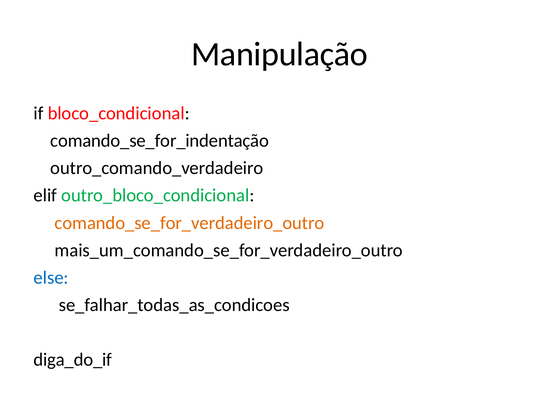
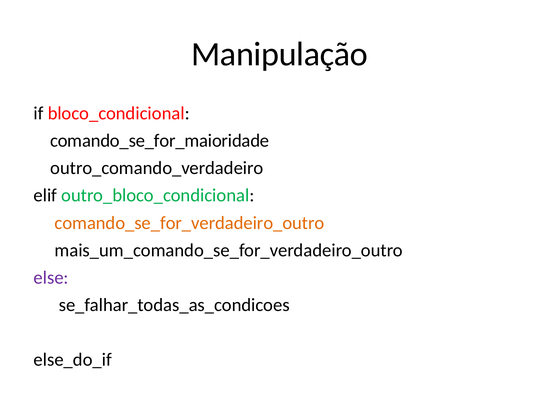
comando_se_for_indentação: comando_se_for_indentação -> comando_se_for_maioridade
else colour: blue -> purple
diga_do_if: diga_do_if -> else_do_if
